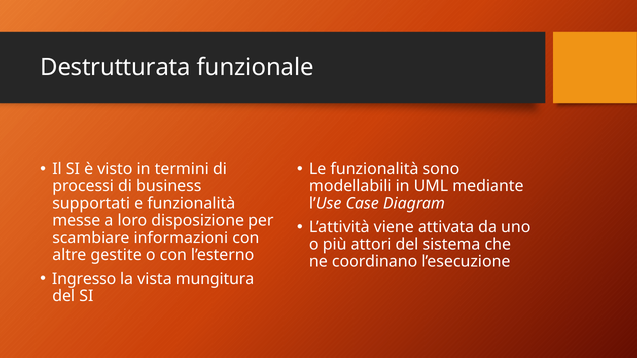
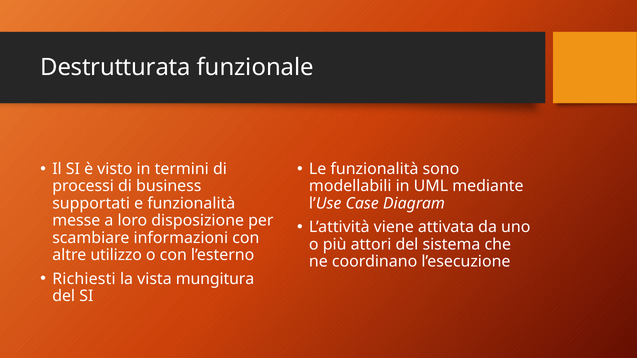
gestite: gestite -> utilizzo
Ingresso: Ingresso -> Richiesti
